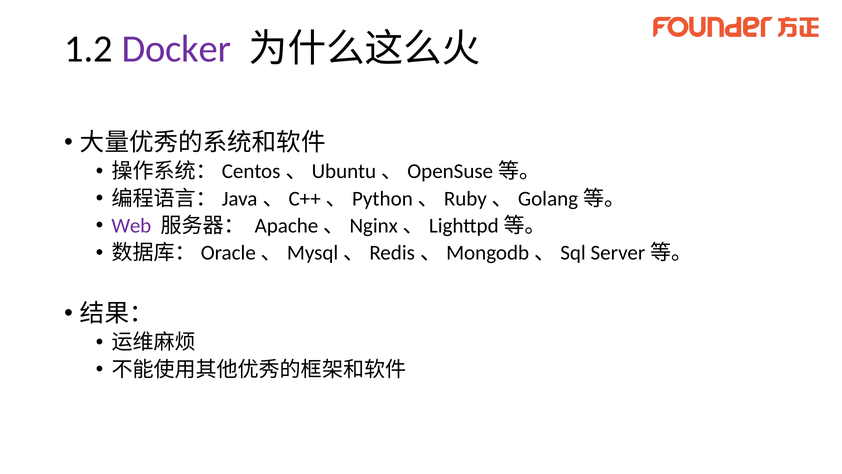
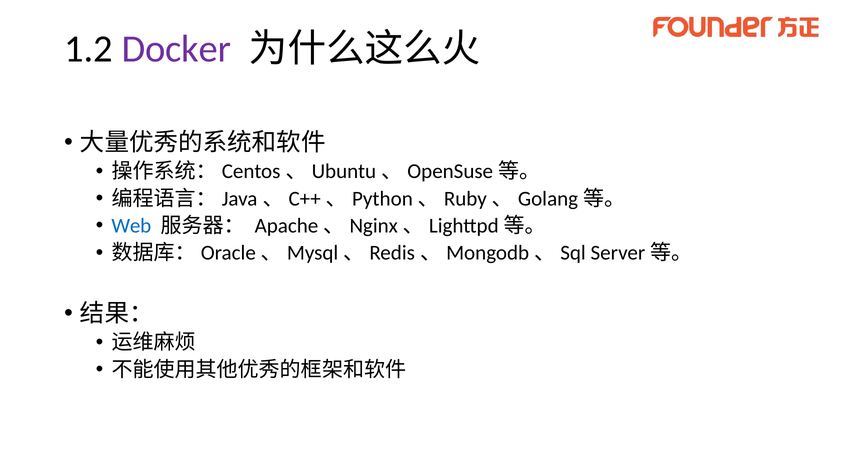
Web colour: purple -> blue
